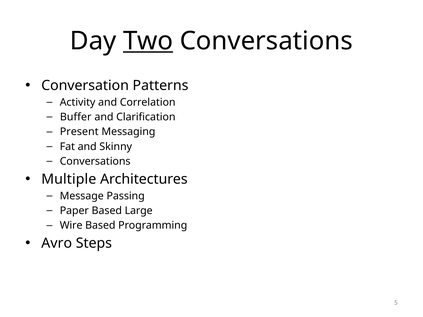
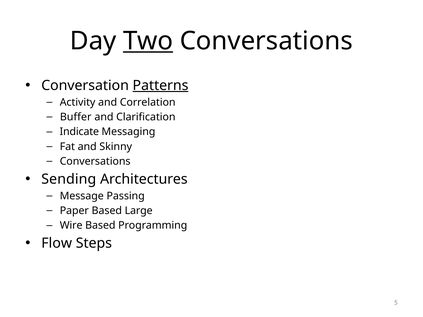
Patterns underline: none -> present
Present: Present -> Indicate
Multiple: Multiple -> Sending
Avro: Avro -> Flow
